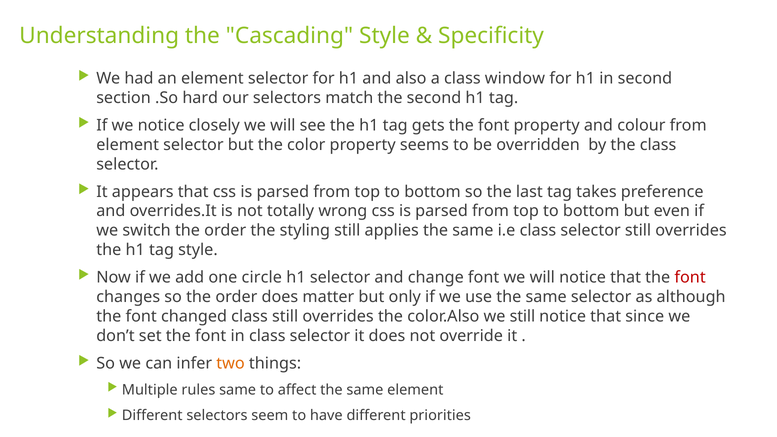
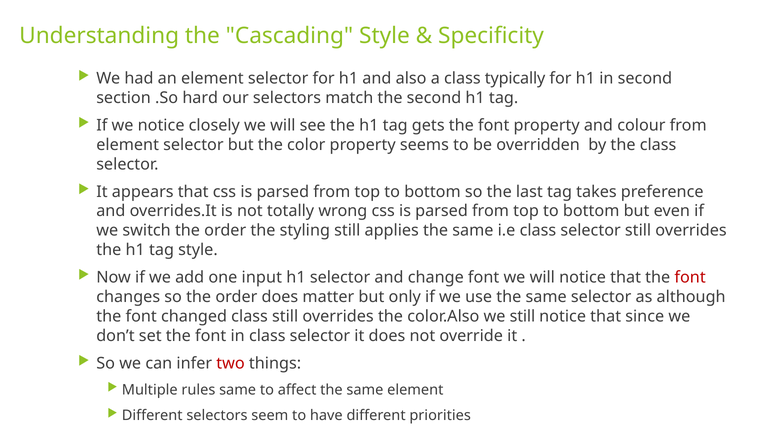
window: window -> typically
circle: circle -> input
two colour: orange -> red
